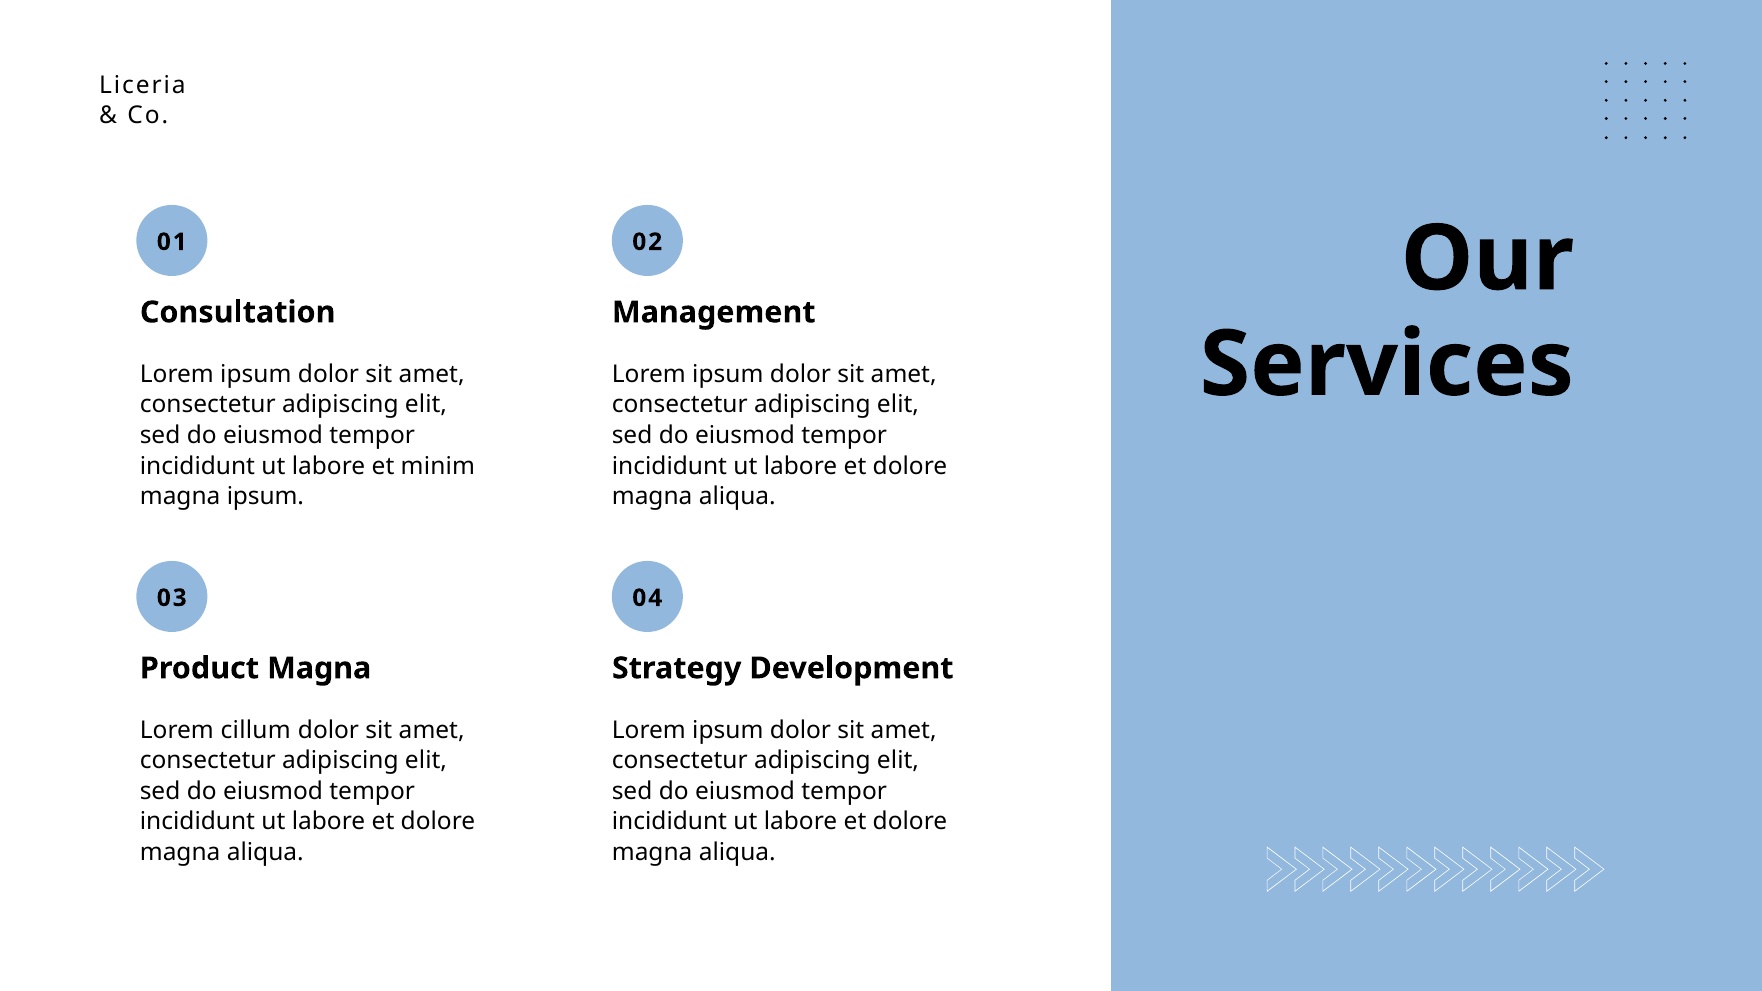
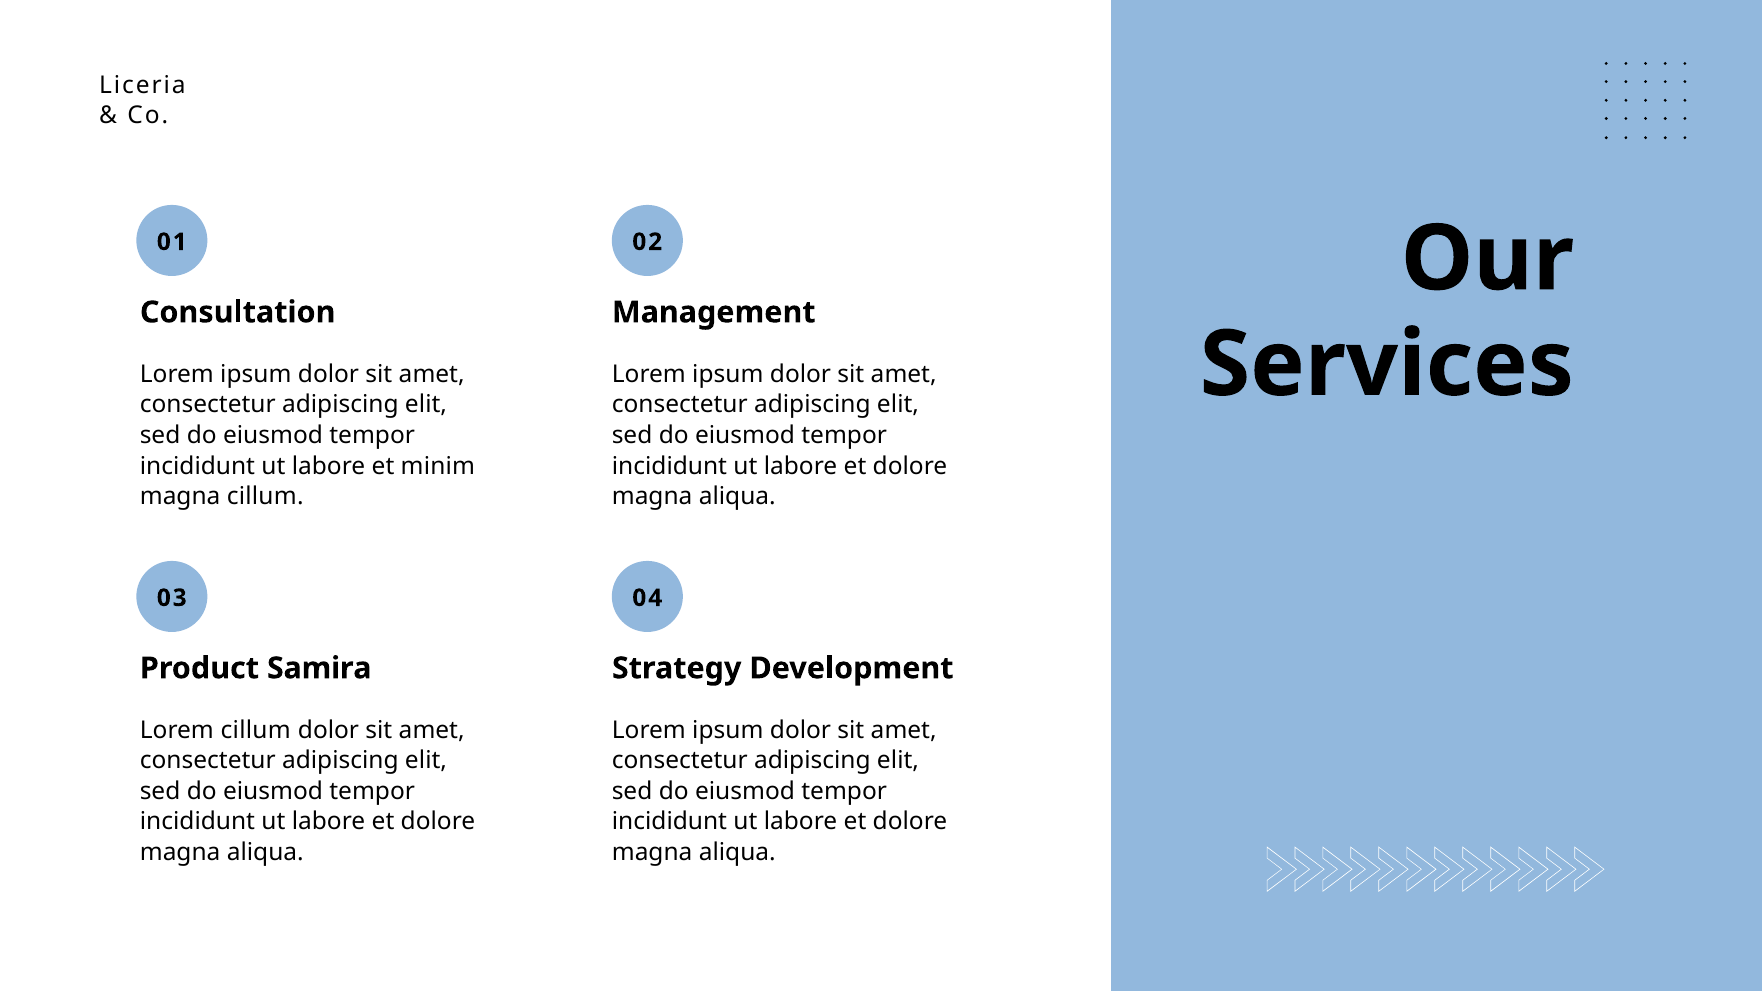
magna ipsum: ipsum -> cillum
Product Magna: Magna -> Samira
